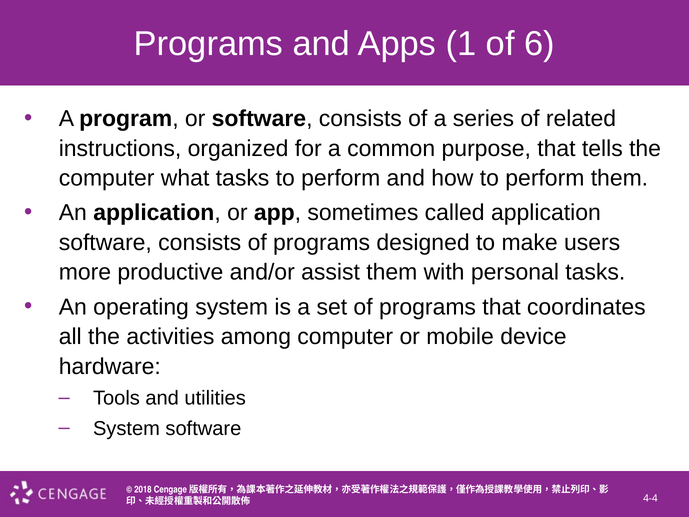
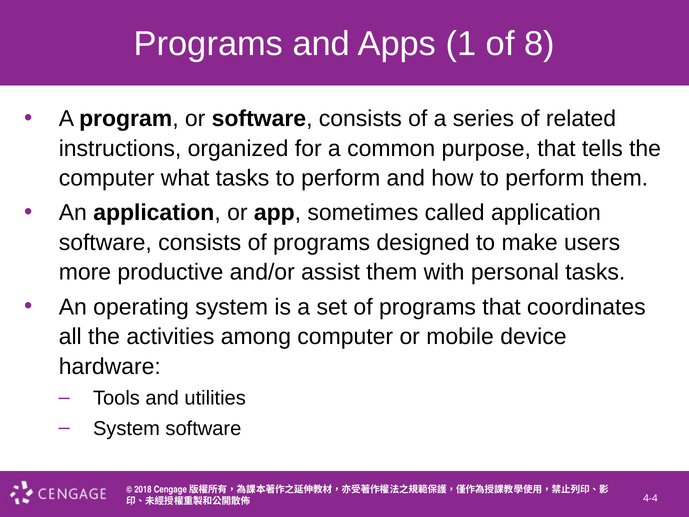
6: 6 -> 8
